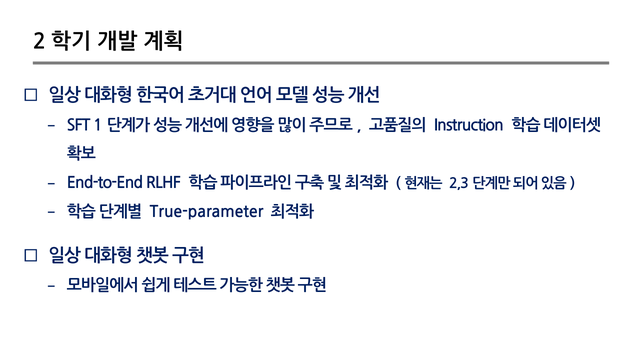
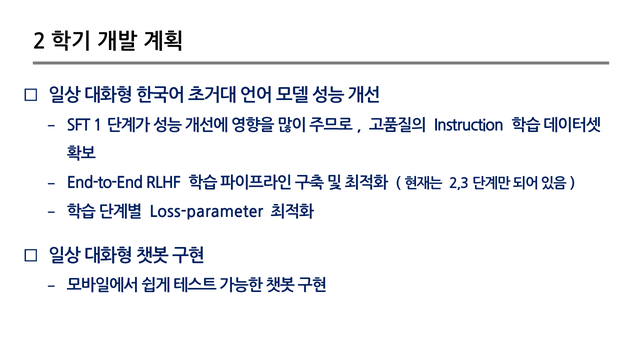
True-parameter: True-parameter -> Loss-parameter
